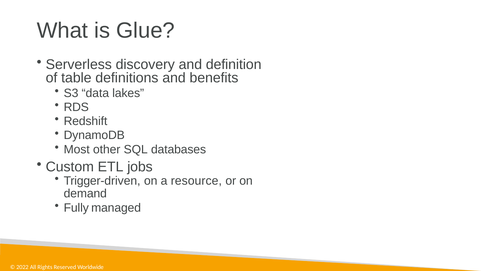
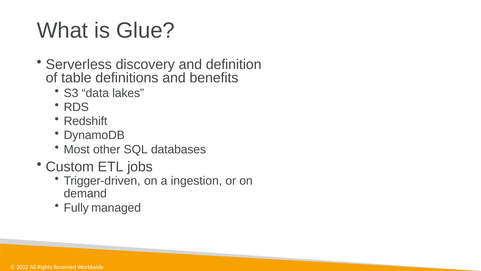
resource: resource -> ingestion
